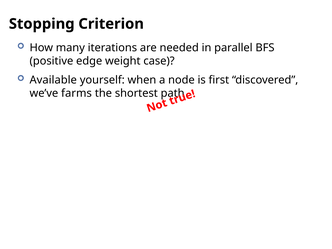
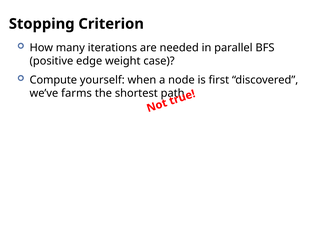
Available: Available -> Compute
